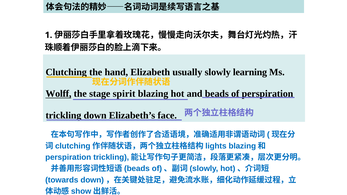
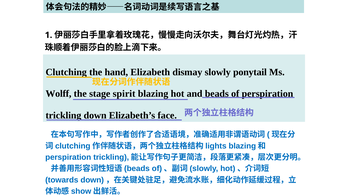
usually: usually -> dismay
learning: learning -> ponytail
Wolff underline: present -> none
